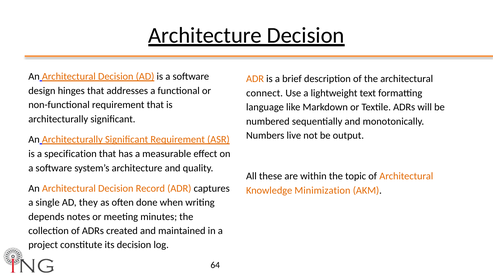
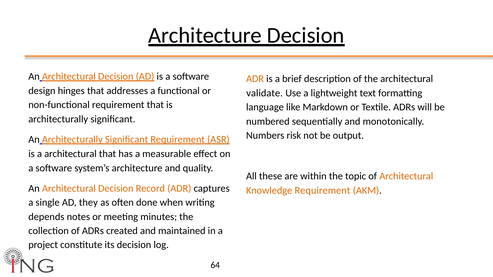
connect: connect -> validate
live: live -> risk
a specification: specification -> architectural
Knowledge Minimization: Minimization -> Requirement
